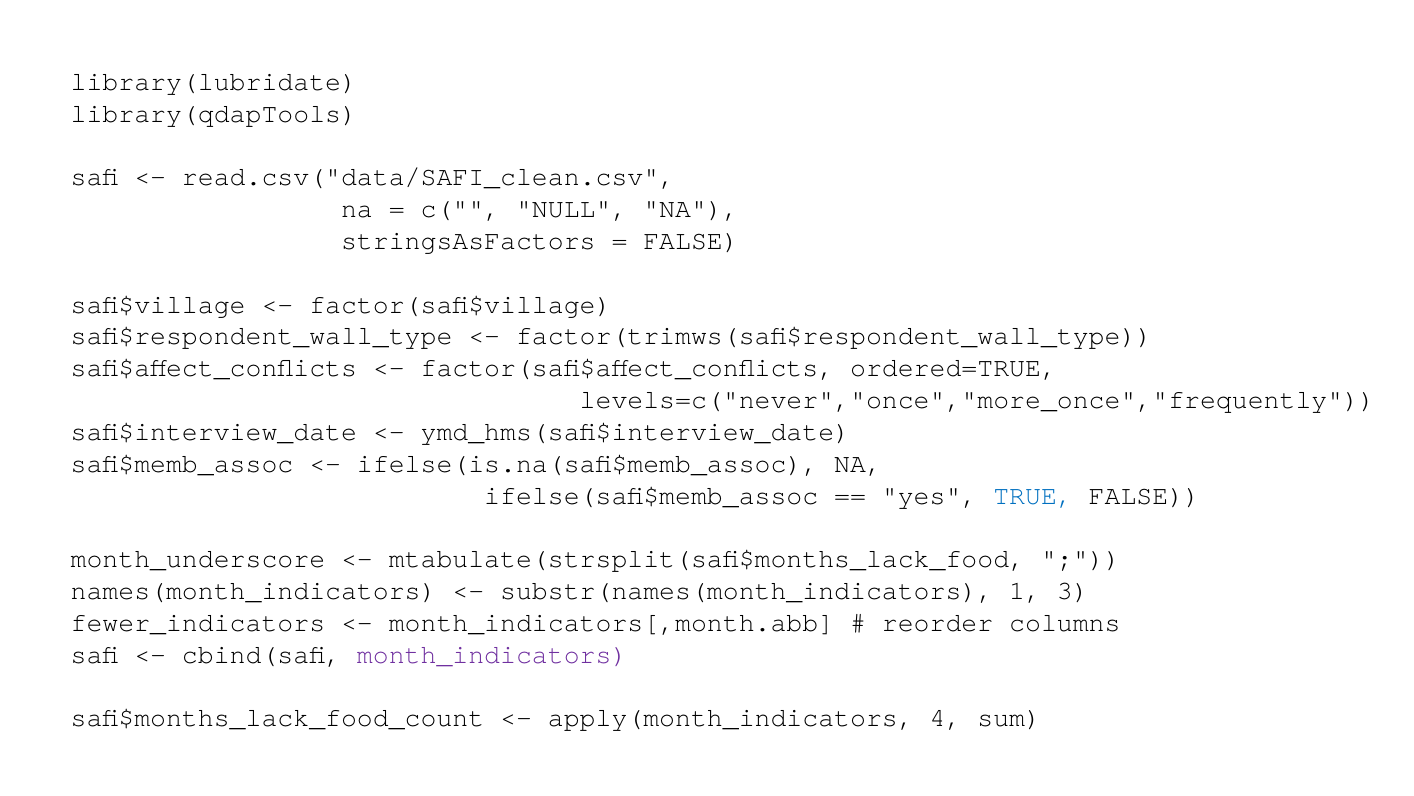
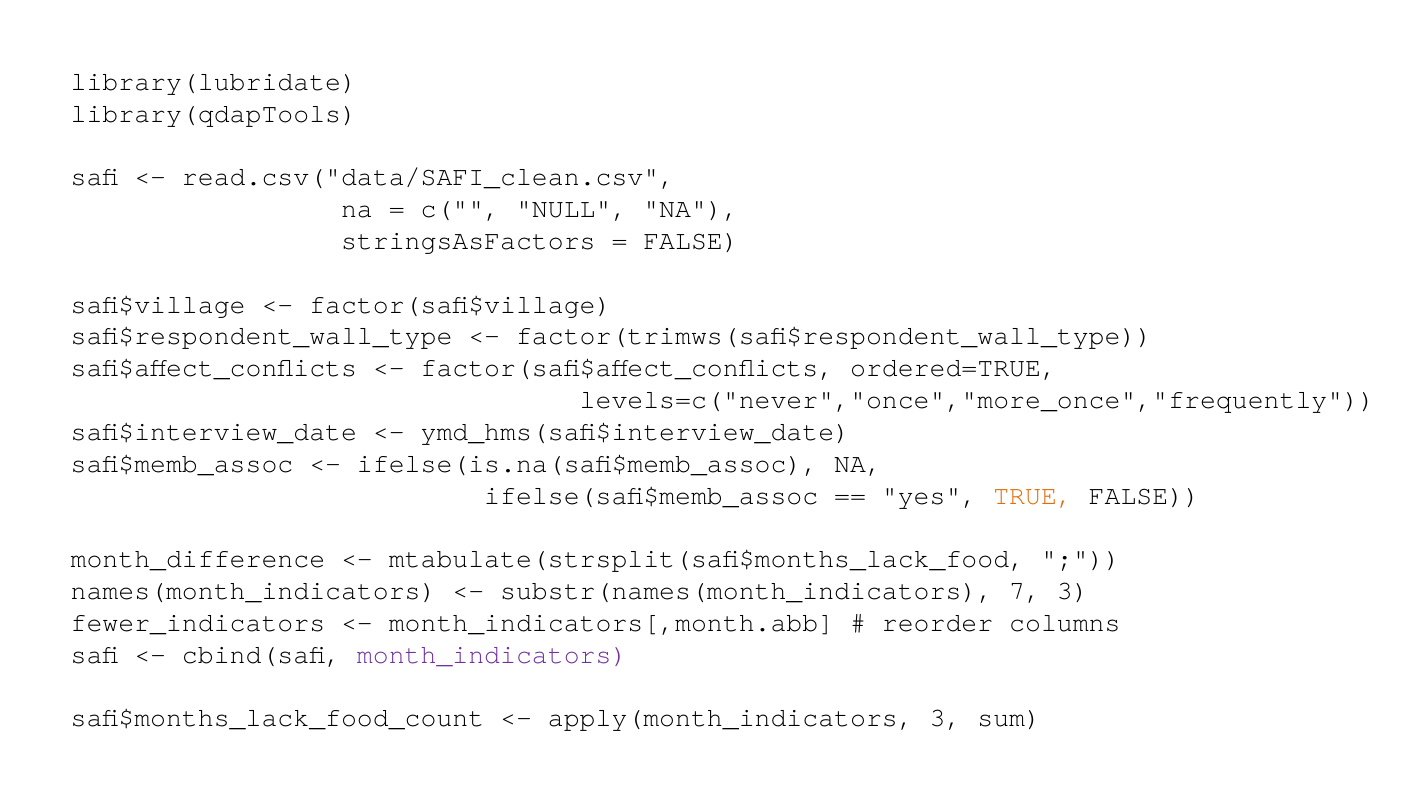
TRUE colour: blue -> orange
month_underscore: month_underscore -> month_difference
1: 1 -> 7
apply(month_indicators 4: 4 -> 3
